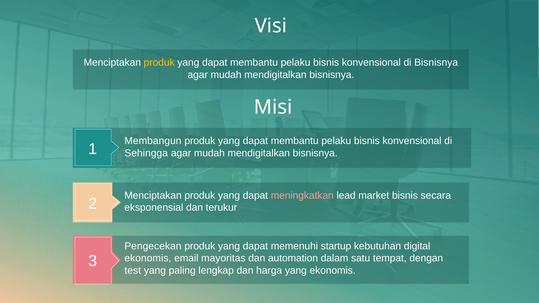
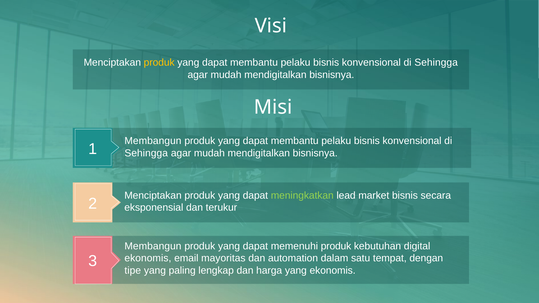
Bisnisnya at (436, 63): Bisnisnya -> Sehingga
meningkatkan colour: pink -> light green
Pengecekan at (153, 246): Pengecekan -> Membangun
memenuhi startup: startup -> produk
test: test -> tipe
